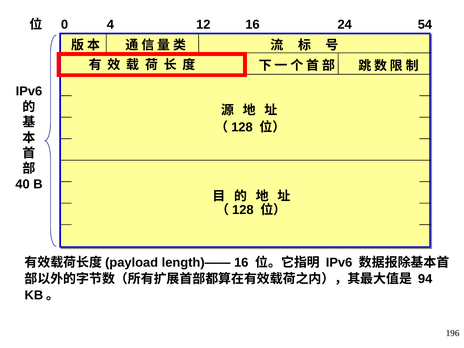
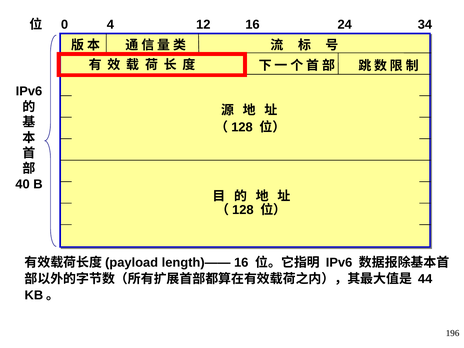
54: 54 -> 34
94: 94 -> 44
